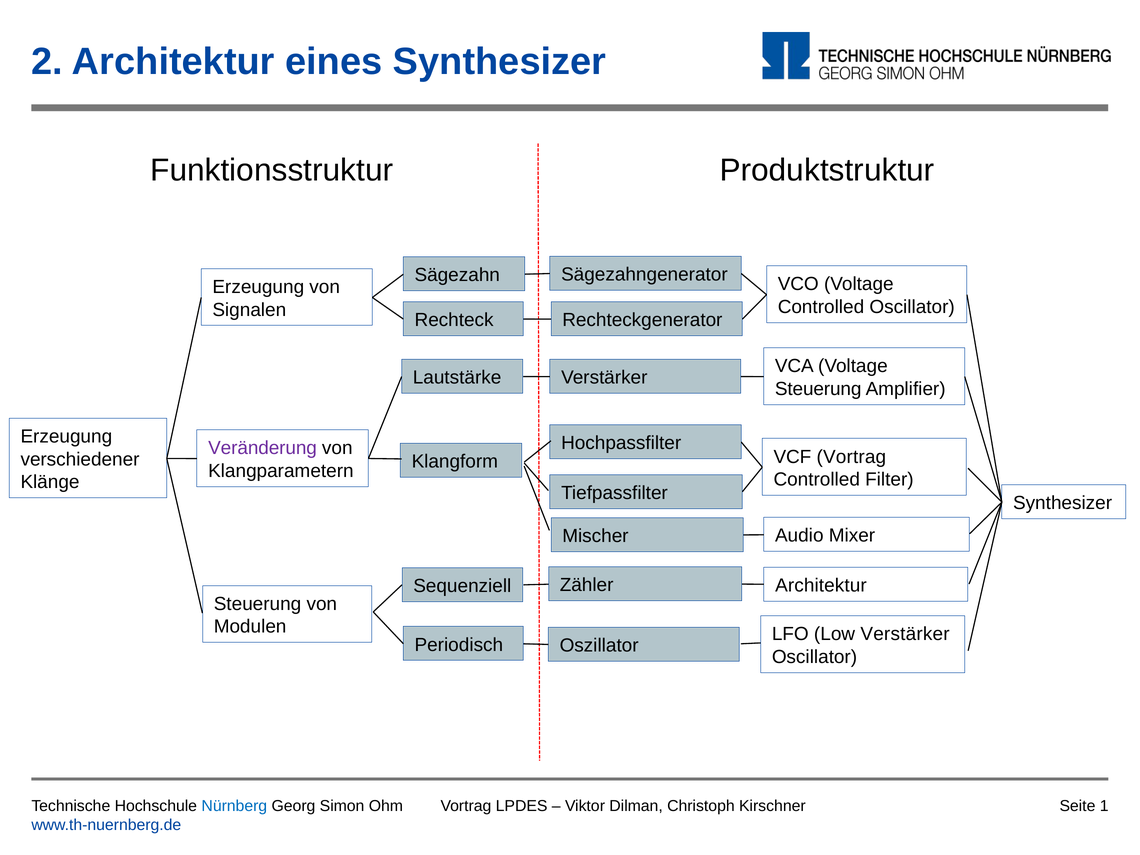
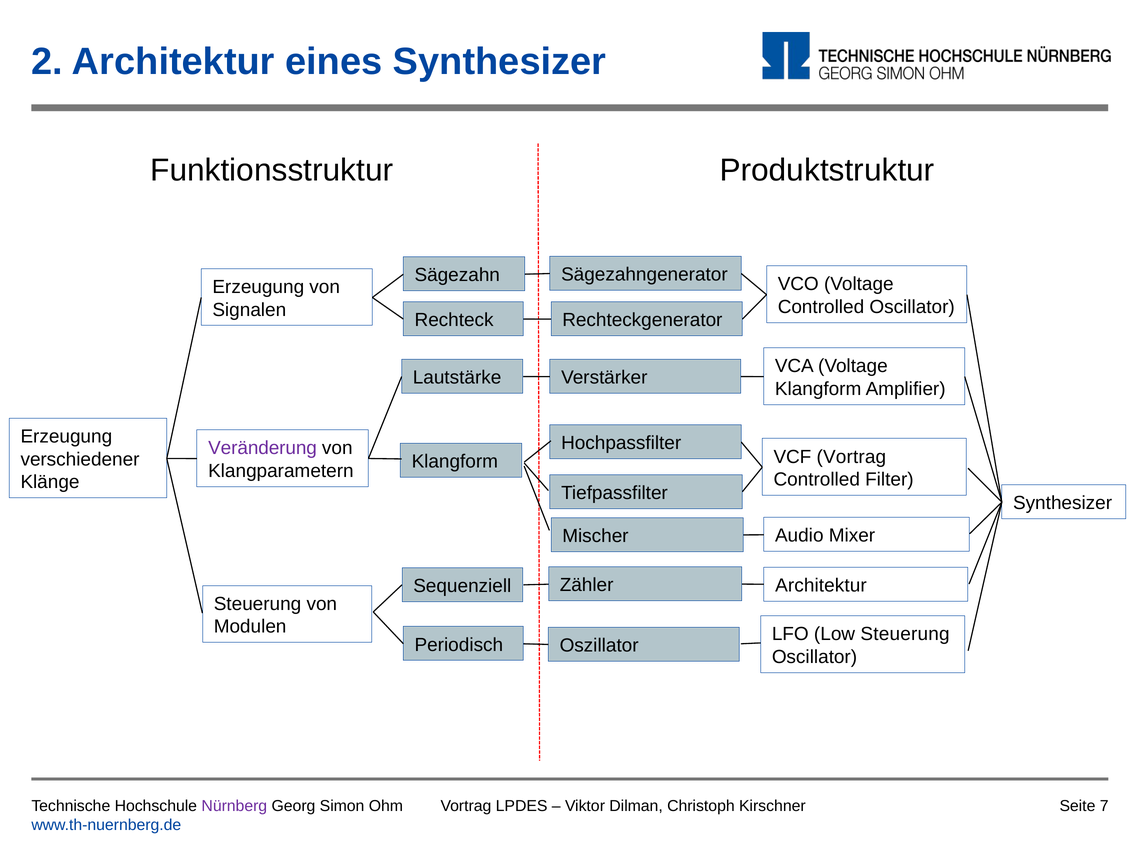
Steuerung at (818, 389): Steuerung -> Klangform
Low Verstärker: Verstärker -> Steuerung
Nürnberg colour: blue -> purple
1: 1 -> 7
